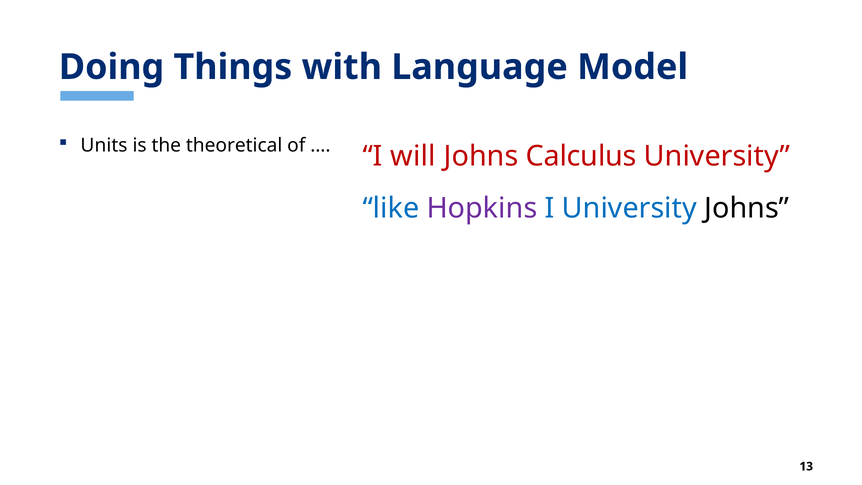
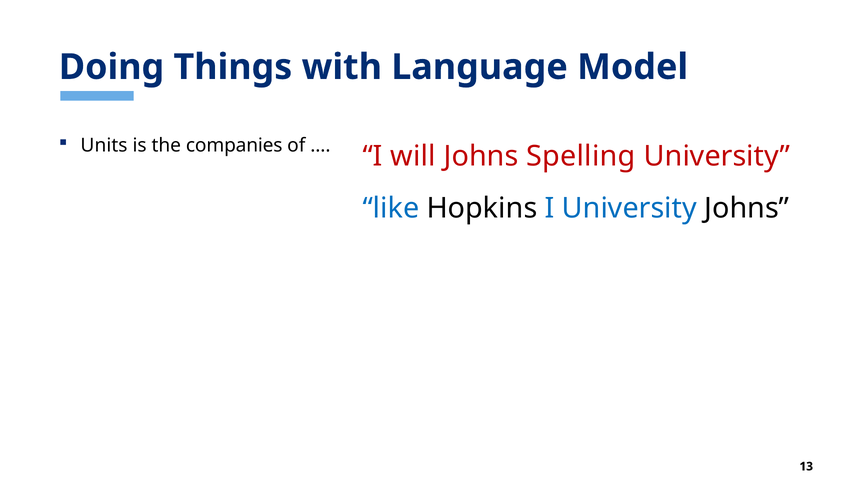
theoretical: theoretical -> companies
Calculus: Calculus -> Spelling
Hopkins colour: purple -> black
